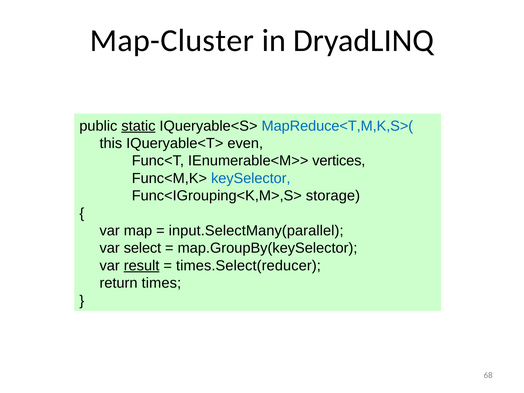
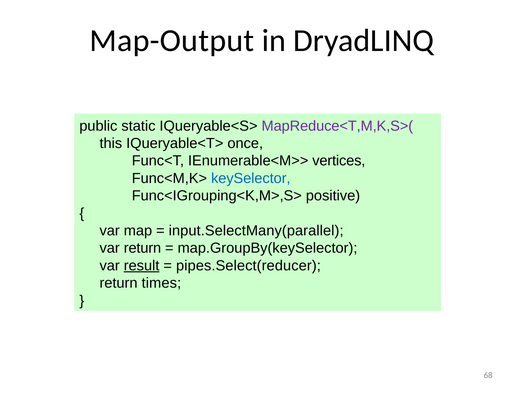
Map-Cluster: Map-Cluster -> Map-Output
static underline: present -> none
MapReduce<T,M,K,S>( colour: blue -> purple
even: even -> once
storage: storage -> positive
var select: select -> return
times.Select(reducer: times.Select(reducer -> pipes.Select(reducer
